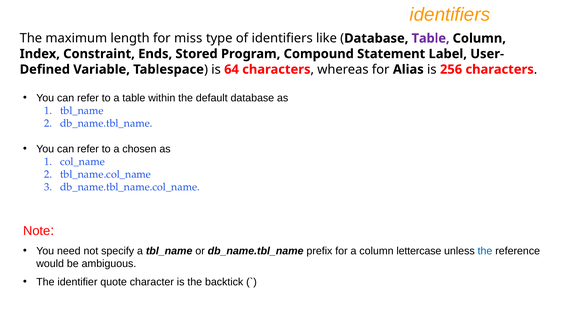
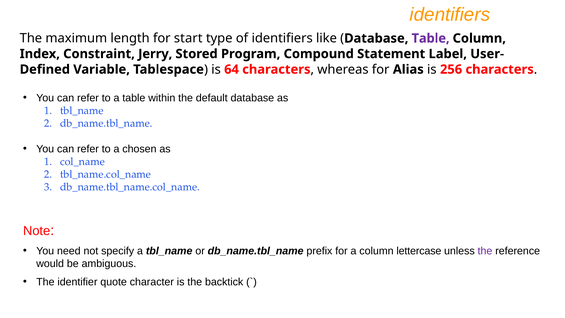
miss: miss -> start
Ends: Ends -> Jerry
the at (485, 251) colour: blue -> purple
